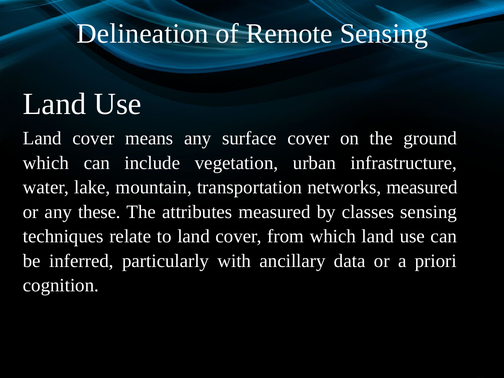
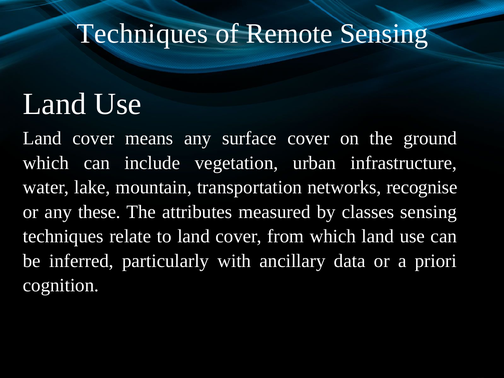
Delineation at (143, 33): Delineation -> Techniques
networks measured: measured -> recognise
